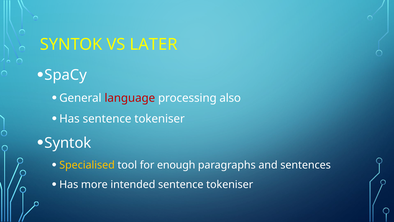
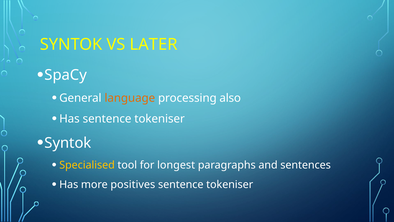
language colour: red -> orange
enough: enough -> longest
intended: intended -> positives
